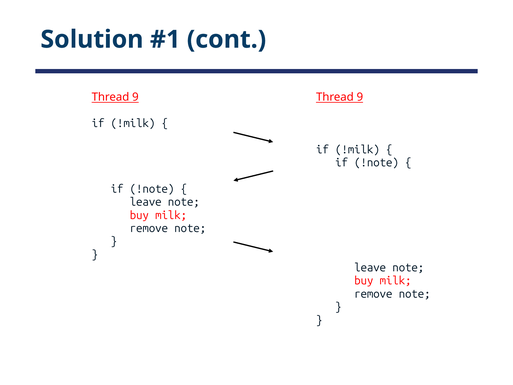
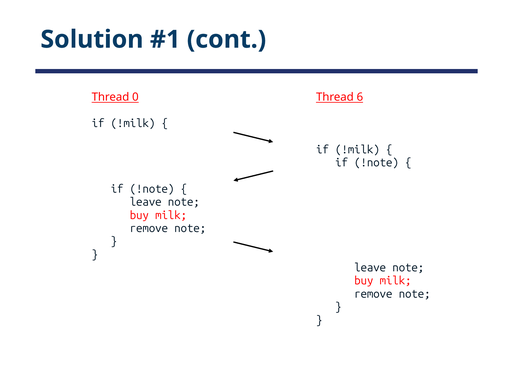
9 at (135, 97): 9 -> 0
9 at (360, 97): 9 -> 6
